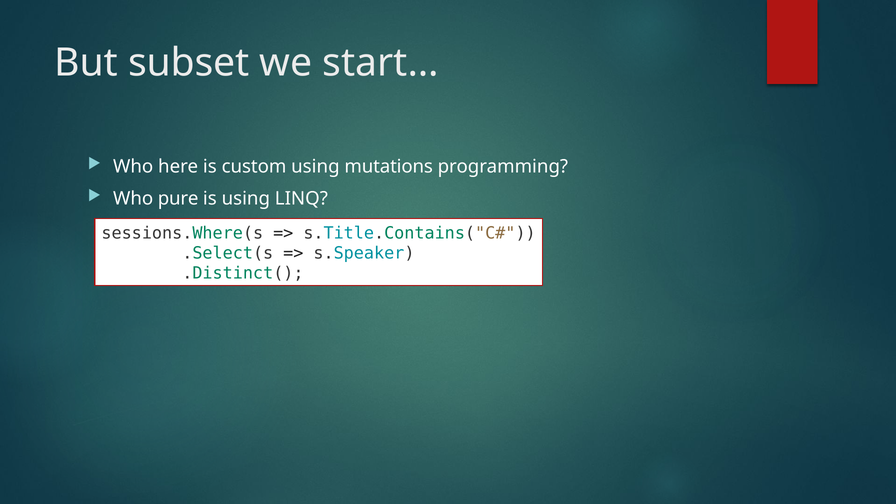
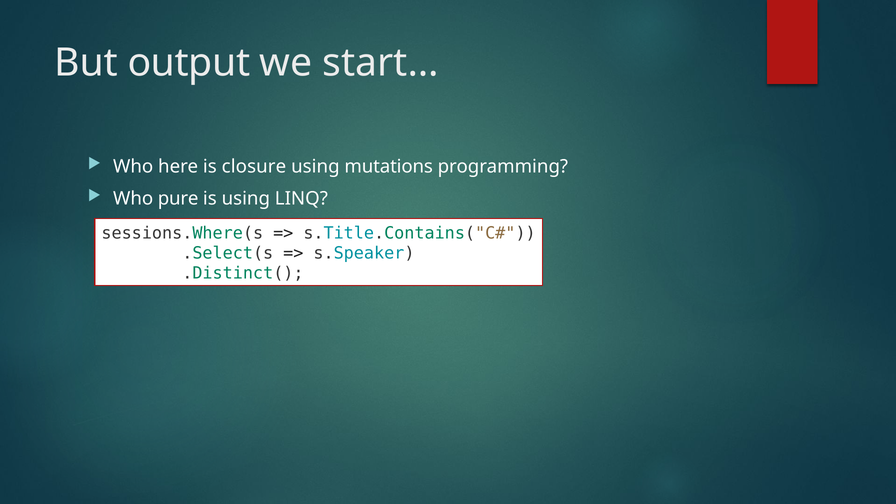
subset: subset -> output
custom: custom -> closure
